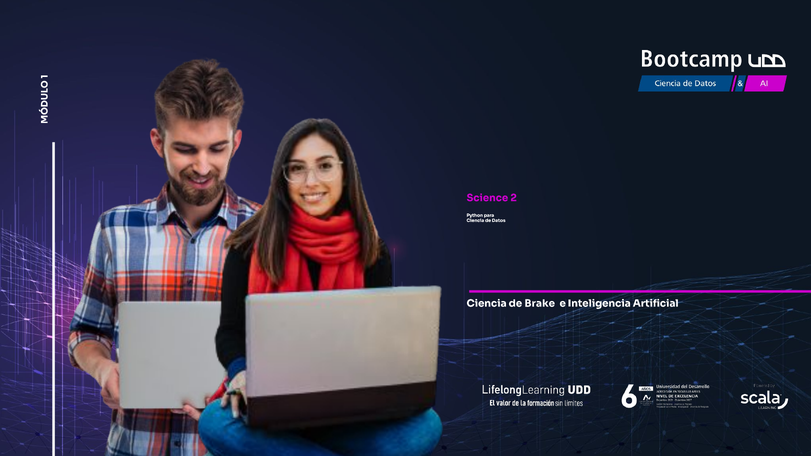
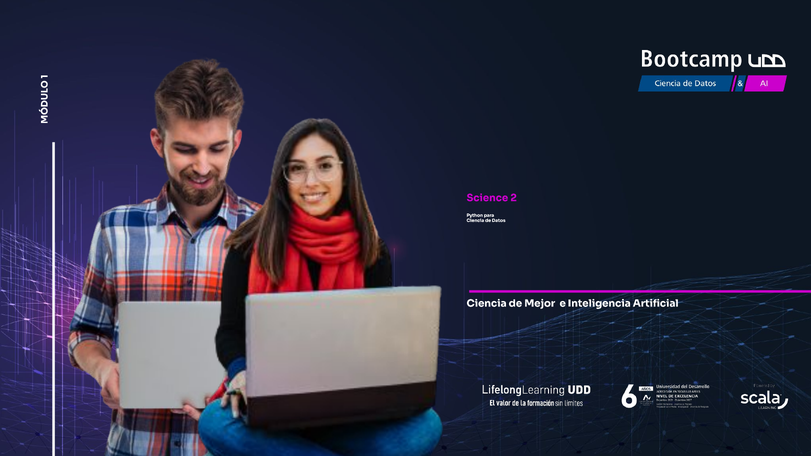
Brake: Brake -> Mejor
